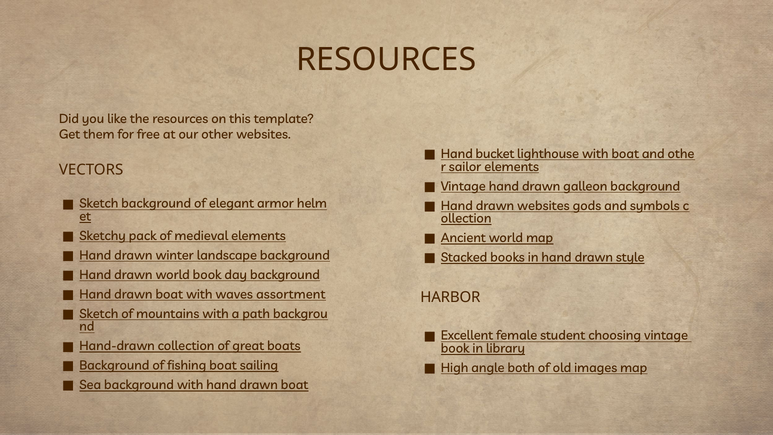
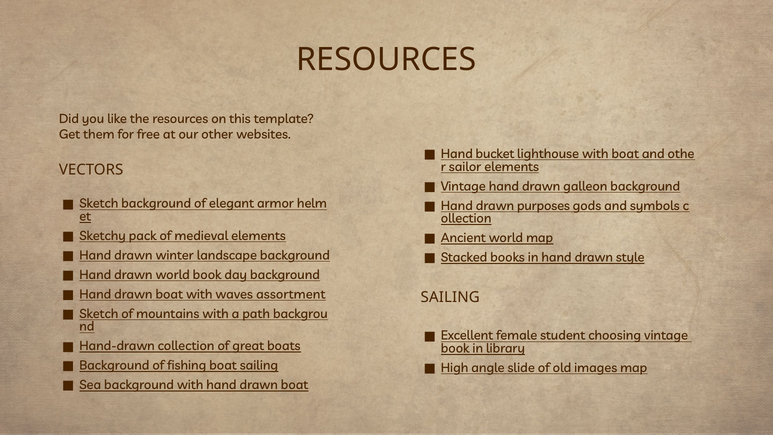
drawn websites: websites -> purposes
HARBOR at (450, 297): HARBOR -> SAILING
both: both -> slide
